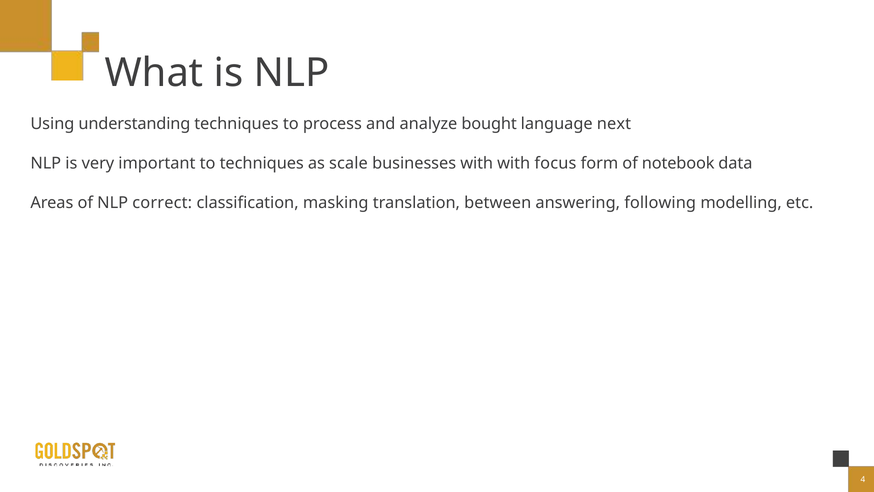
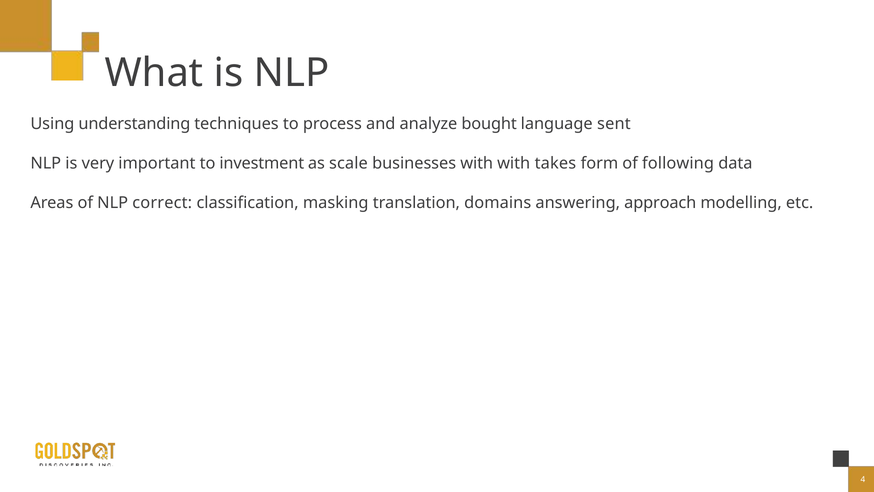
next: next -> sent
to techniques: techniques -> investment
focus: focus -> takes
notebook: notebook -> following
between: between -> domains
following: following -> approach
